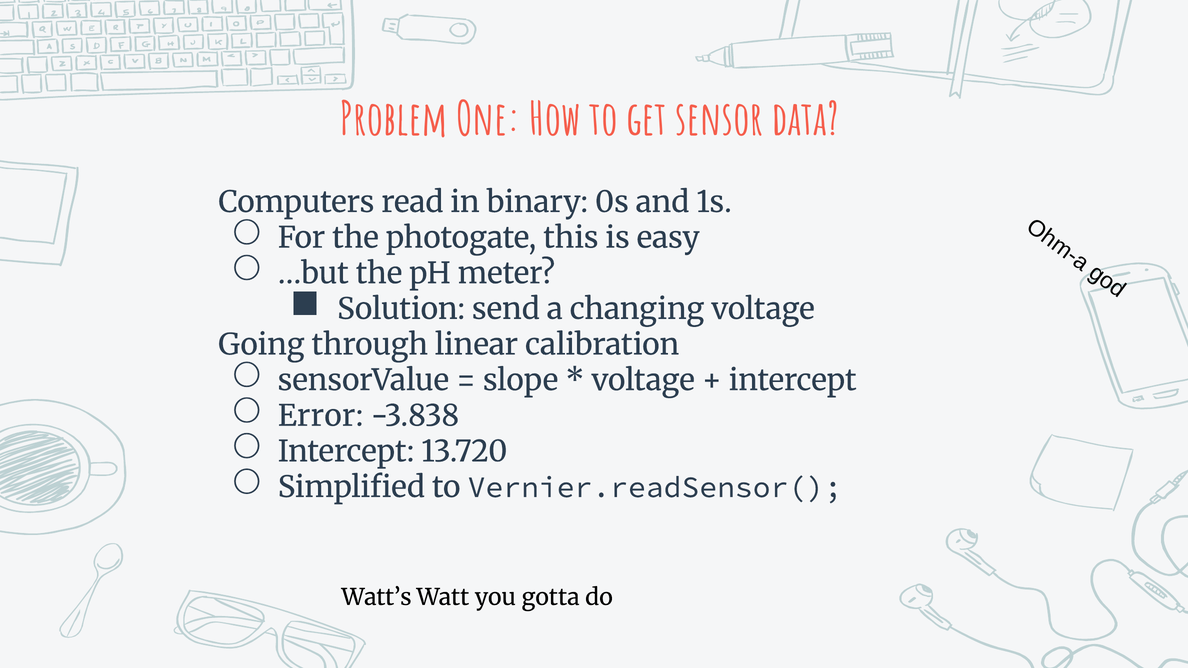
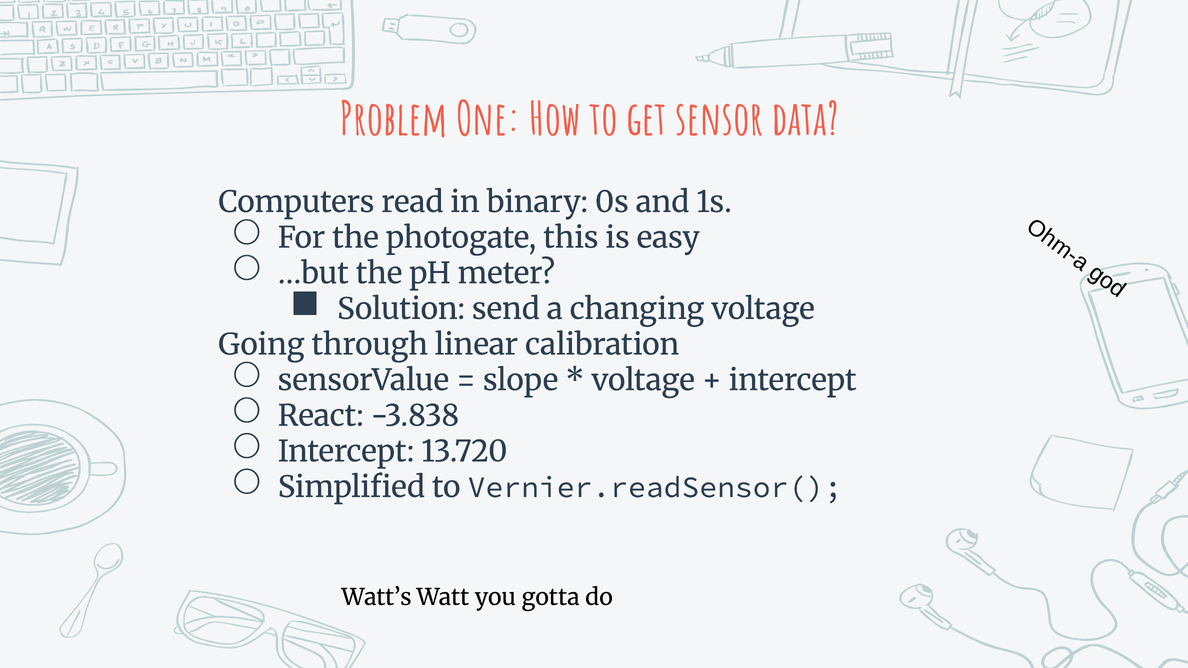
Error: Error -> React
